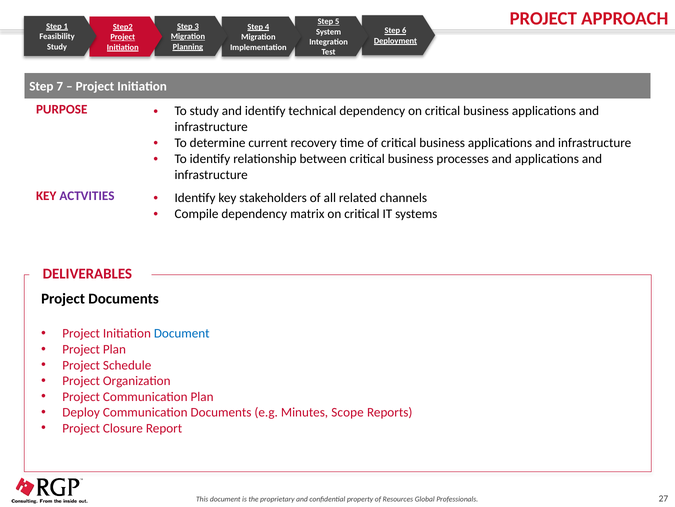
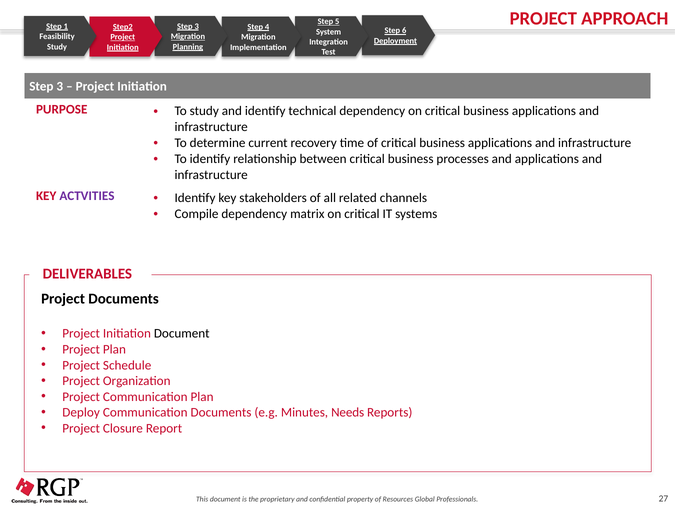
7 at (60, 86): 7 -> 3
Document at (182, 333) colour: blue -> black
Scope: Scope -> Needs
